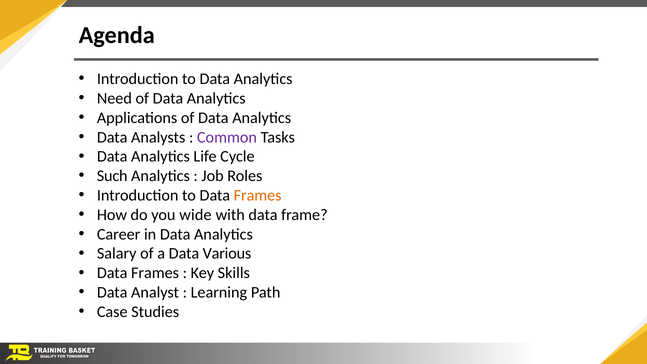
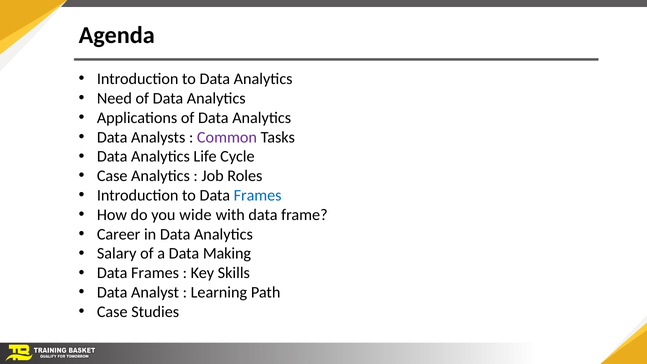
Such at (112, 176): Such -> Case
Frames at (258, 195) colour: orange -> blue
Various: Various -> Making
